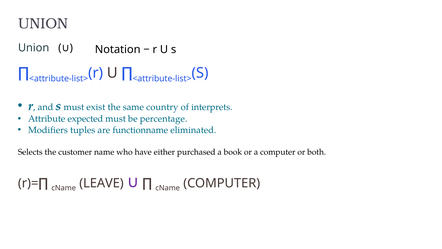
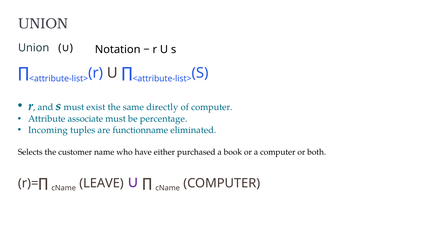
country: country -> directly
of interprets: interprets -> computer
expected: expected -> associate
Modifiers: Modifiers -> Incoming
